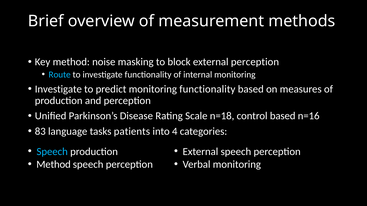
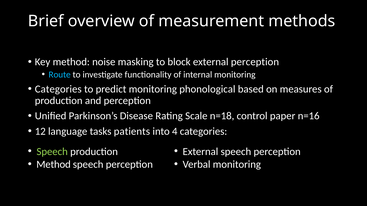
Investigate at (58, 89): Investigate -> Categories
monitoring functionality: functionality -> phonological
control based: based -> paper
83: 83 -> 12
Speech at (52, 152) colour: light blue -> light green
